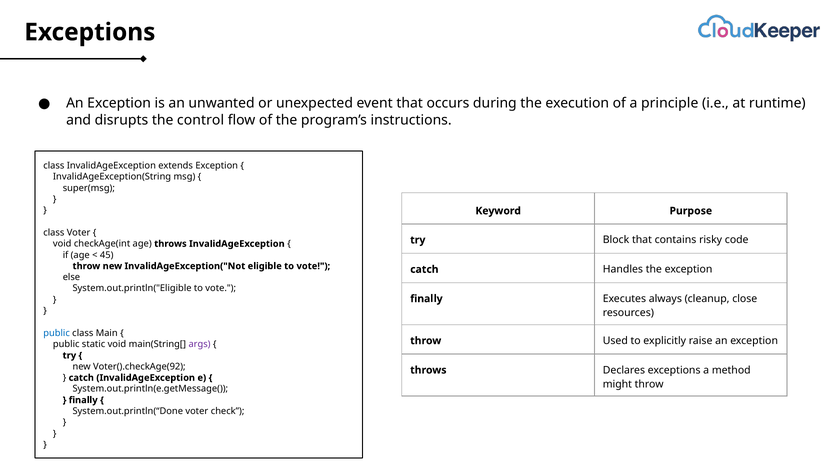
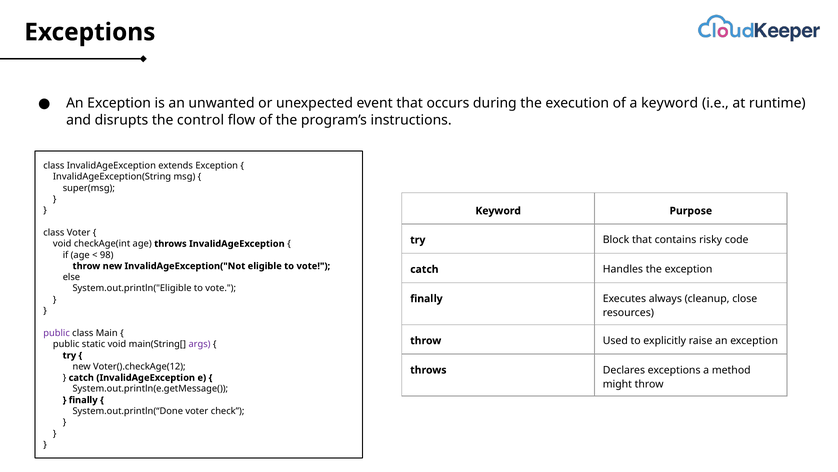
a principle: principle -> keyword
45: 45 -> 98
public at (57, 333) colour: blue -> purple
Voter().checkAge(92: Voter().checkAge(92 -> Voter().checkAge(12
